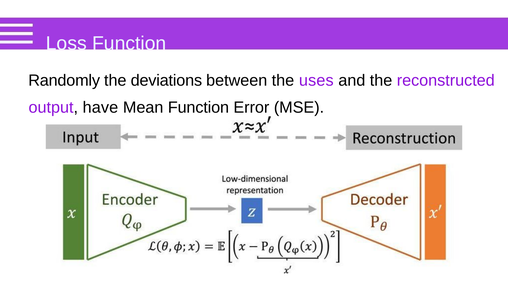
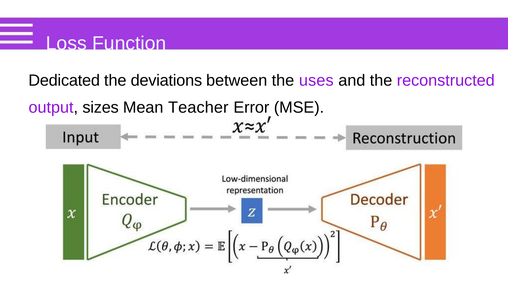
Randomly: Randomly -> Dedicated
have: have -> sizes
Mean Function: Function -> Teacher
